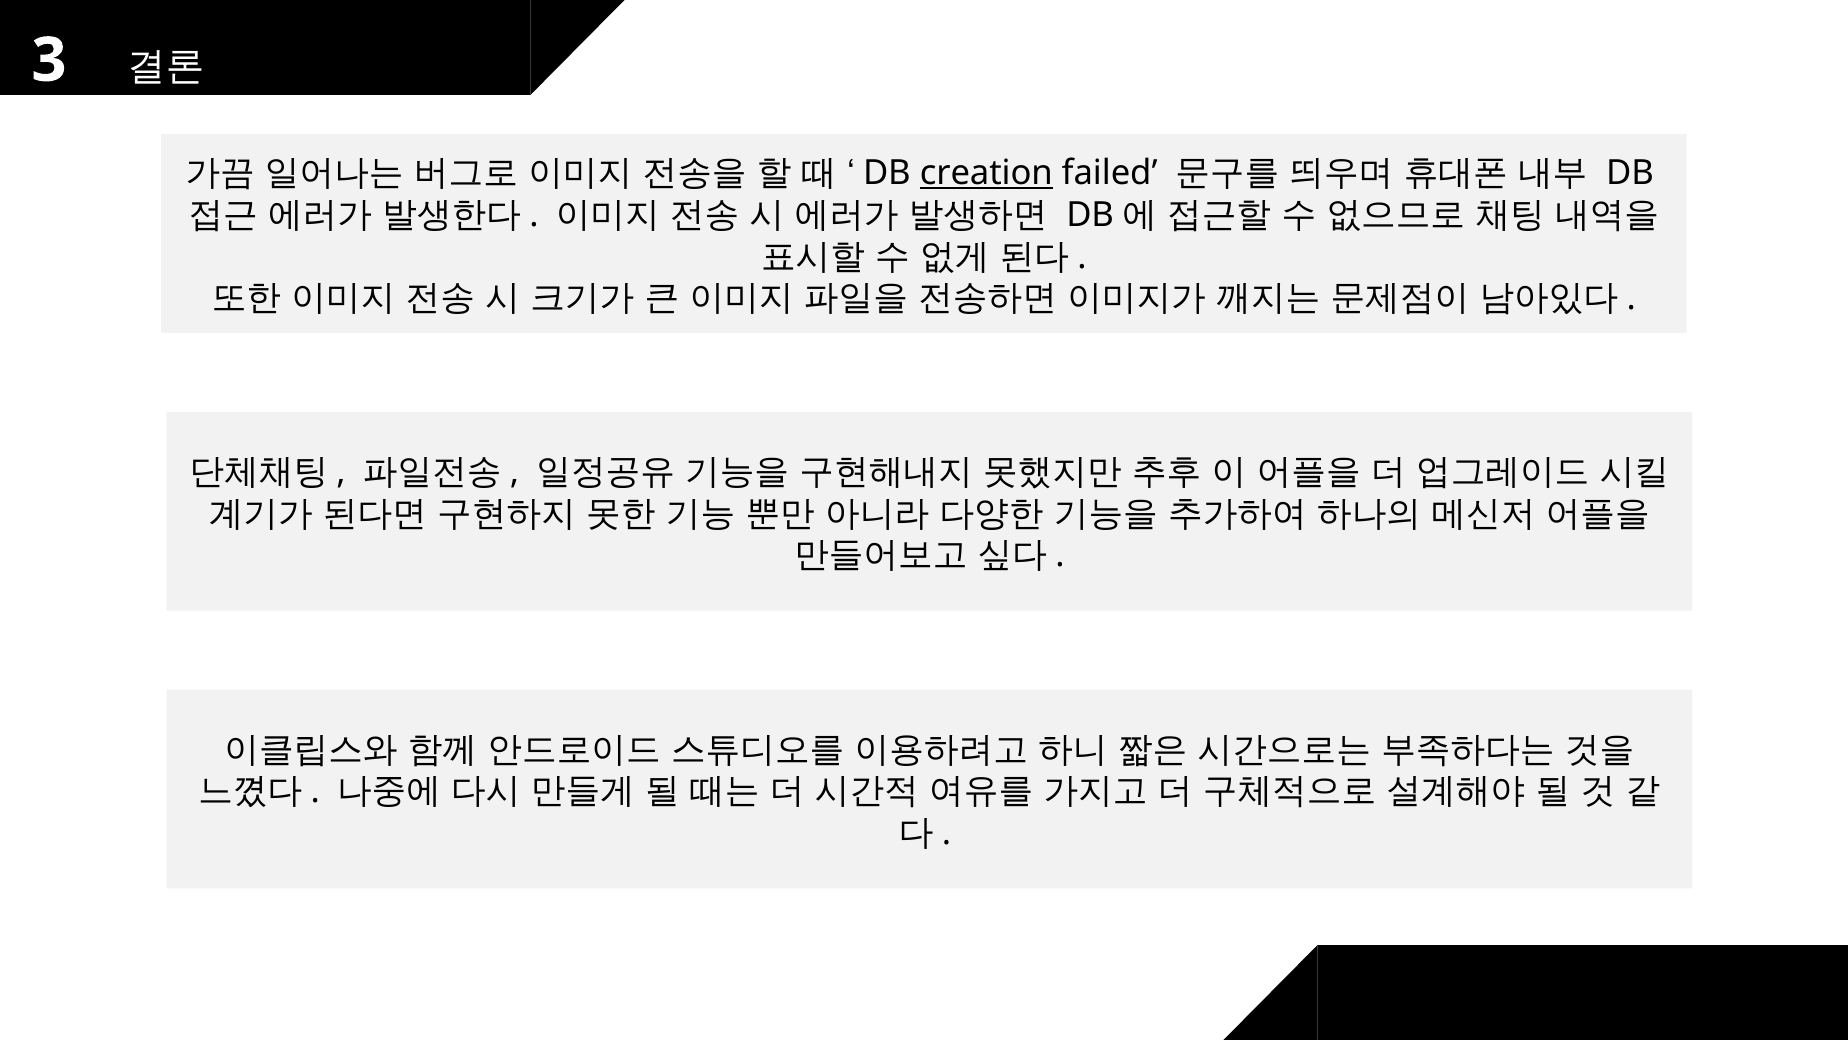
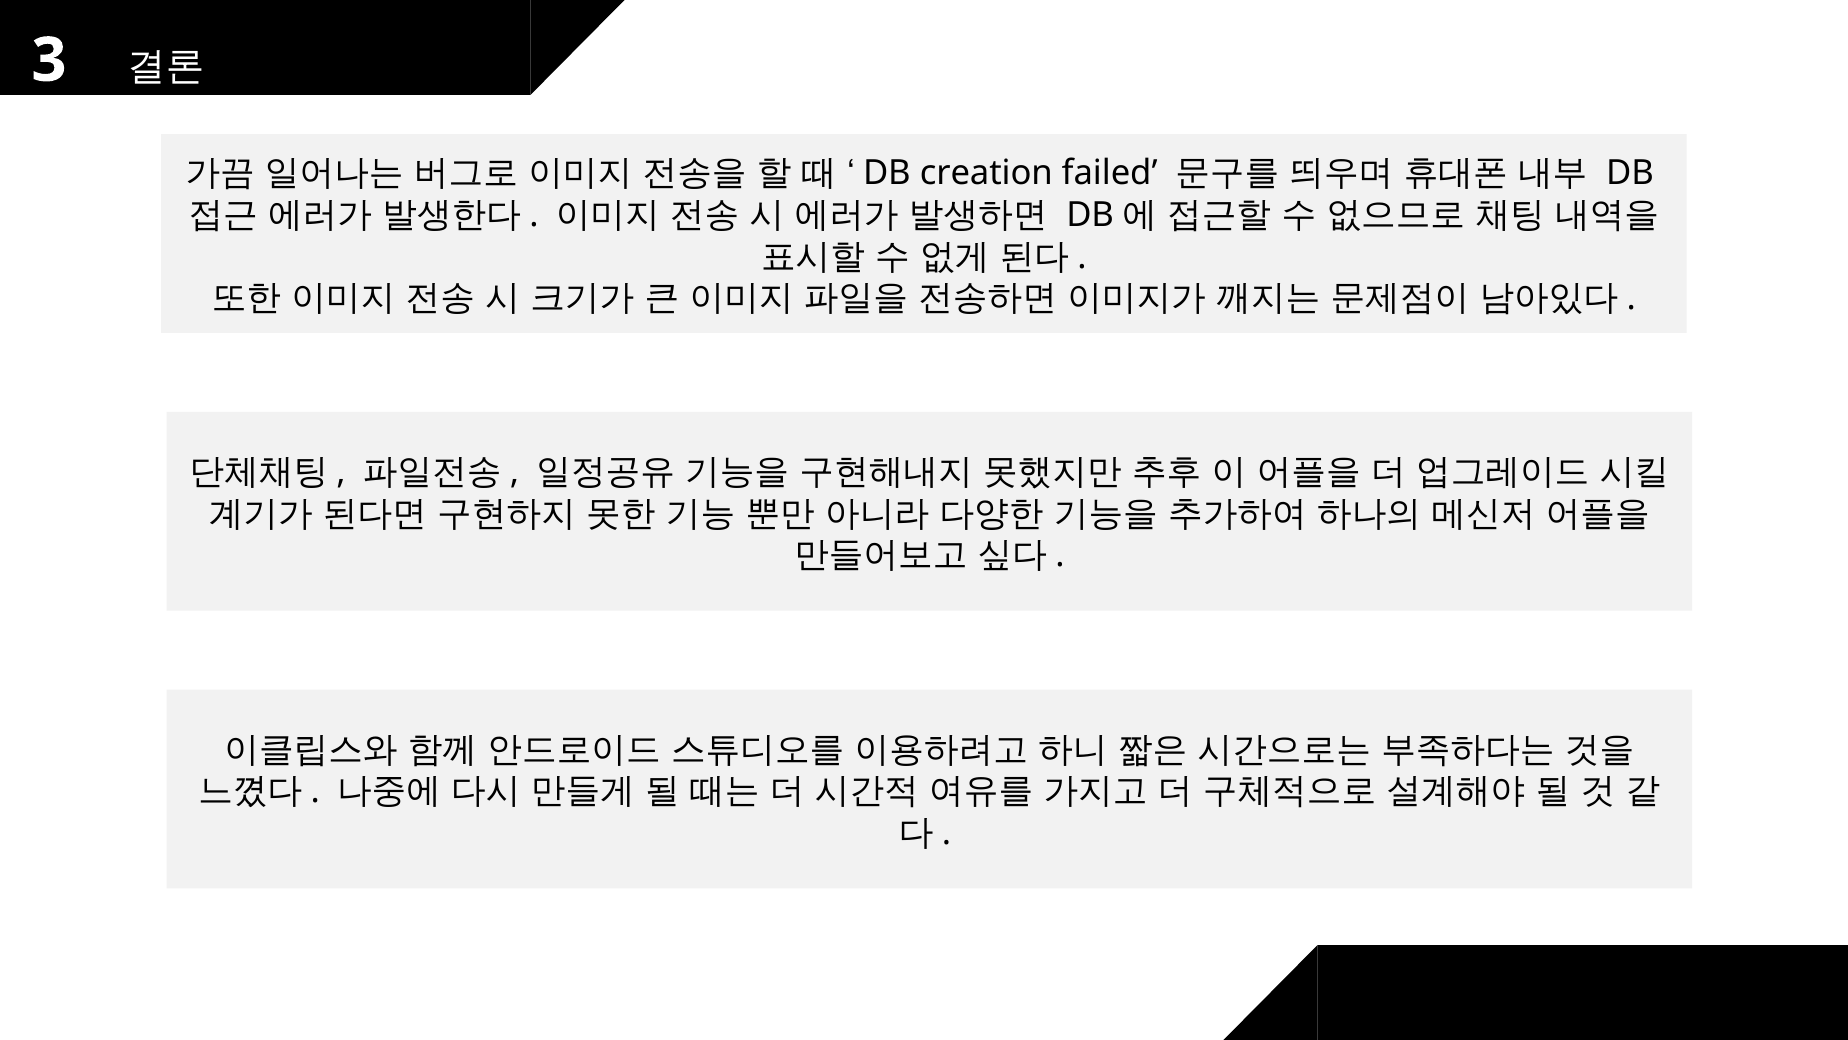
creation underline: present -> none
